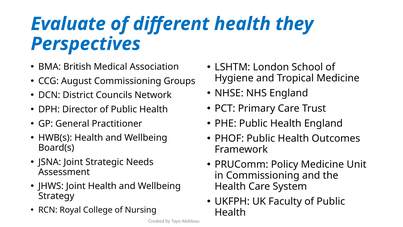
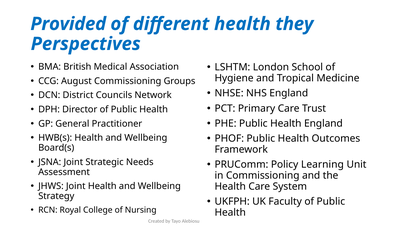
Evaluate: Evaluate -> Provided
Policy Medicine: Medicine -> Learning
